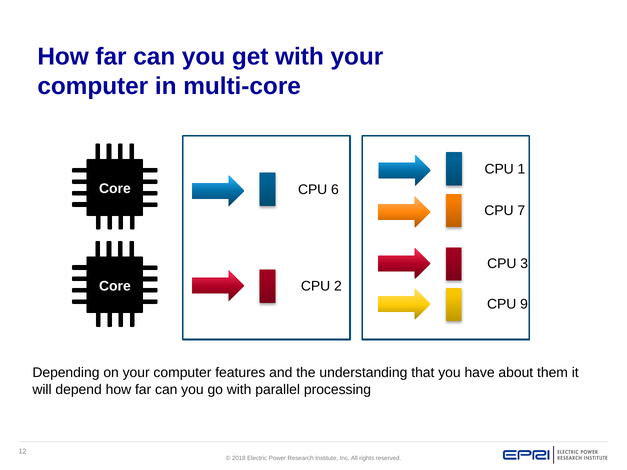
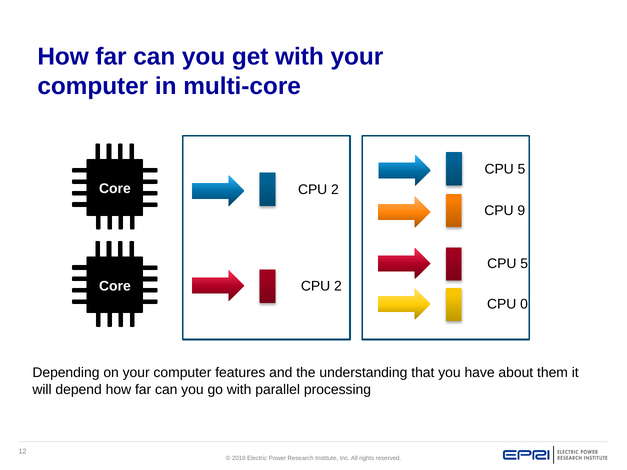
1 at (521, 169): 1 -> 5
Core CPU 6: 6 -> 2
7: 7 -> 9
3 at (524, 264): 3 -> 5
9: 9 -> 0
